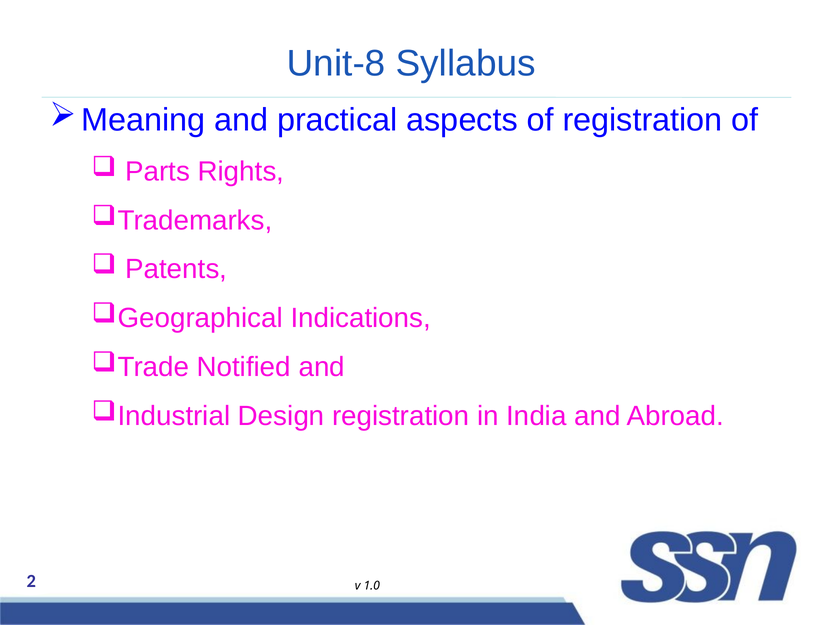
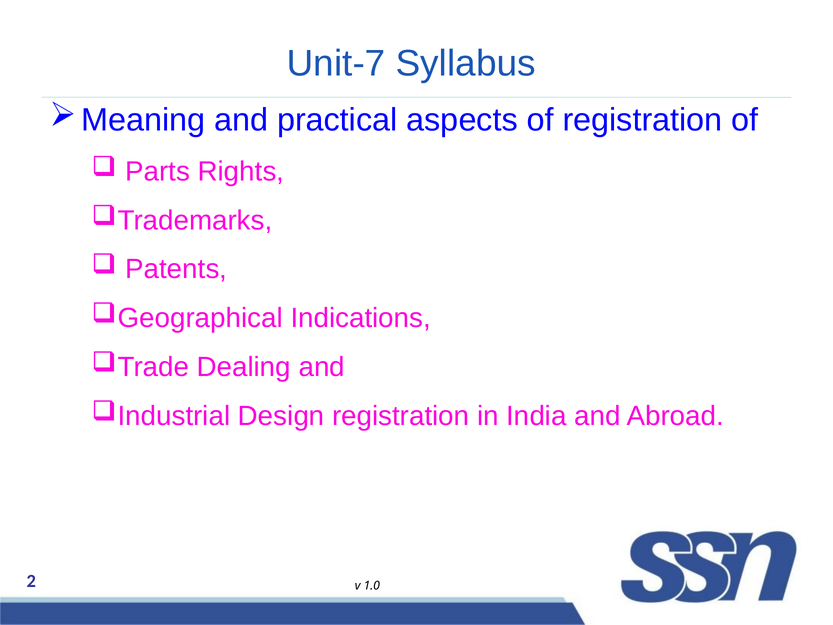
Unit-8: Unit-8 -> Unit-7
Notified: Notified -> Dealing
